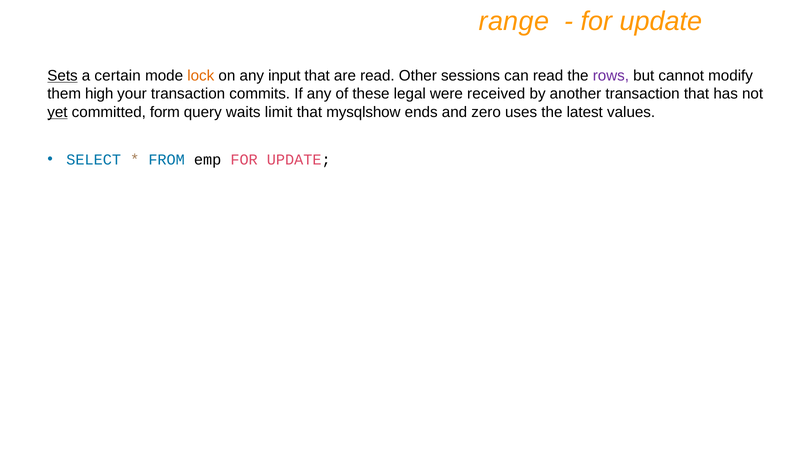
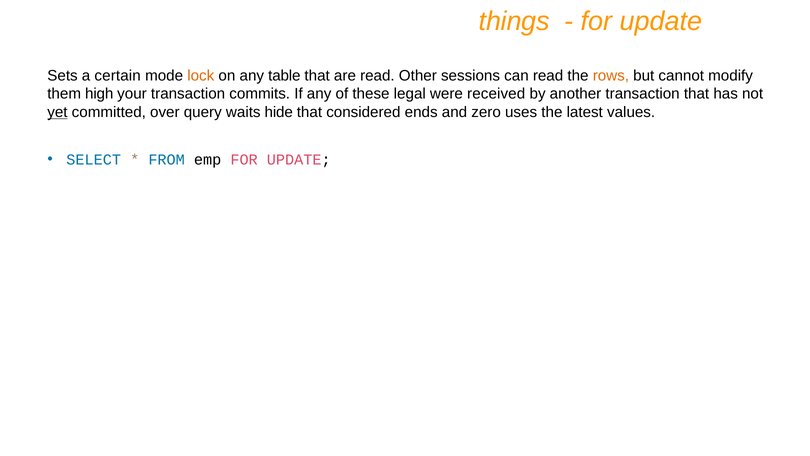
range: range -> things
Sets underline: present -> none
input: input -> table
rows colour: purple -> orange
form: form -> over
limit: limit -> hide
mysqlshow: mysqlshow -> considered
